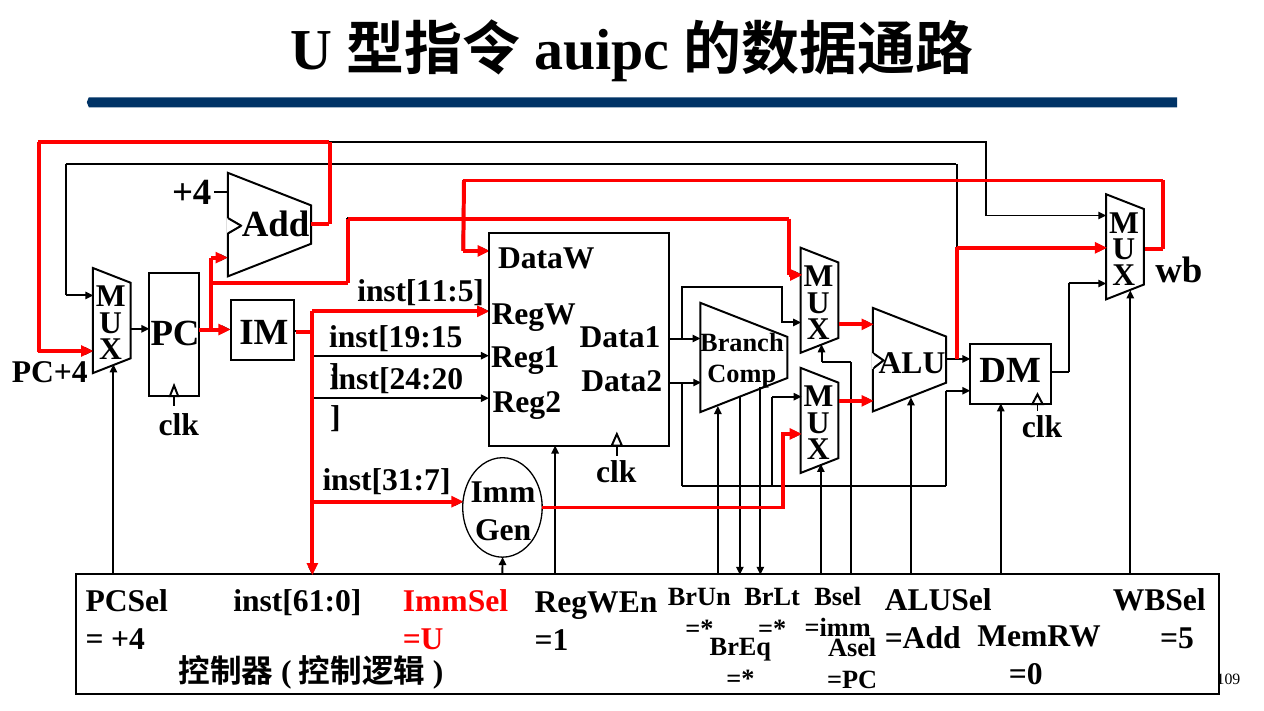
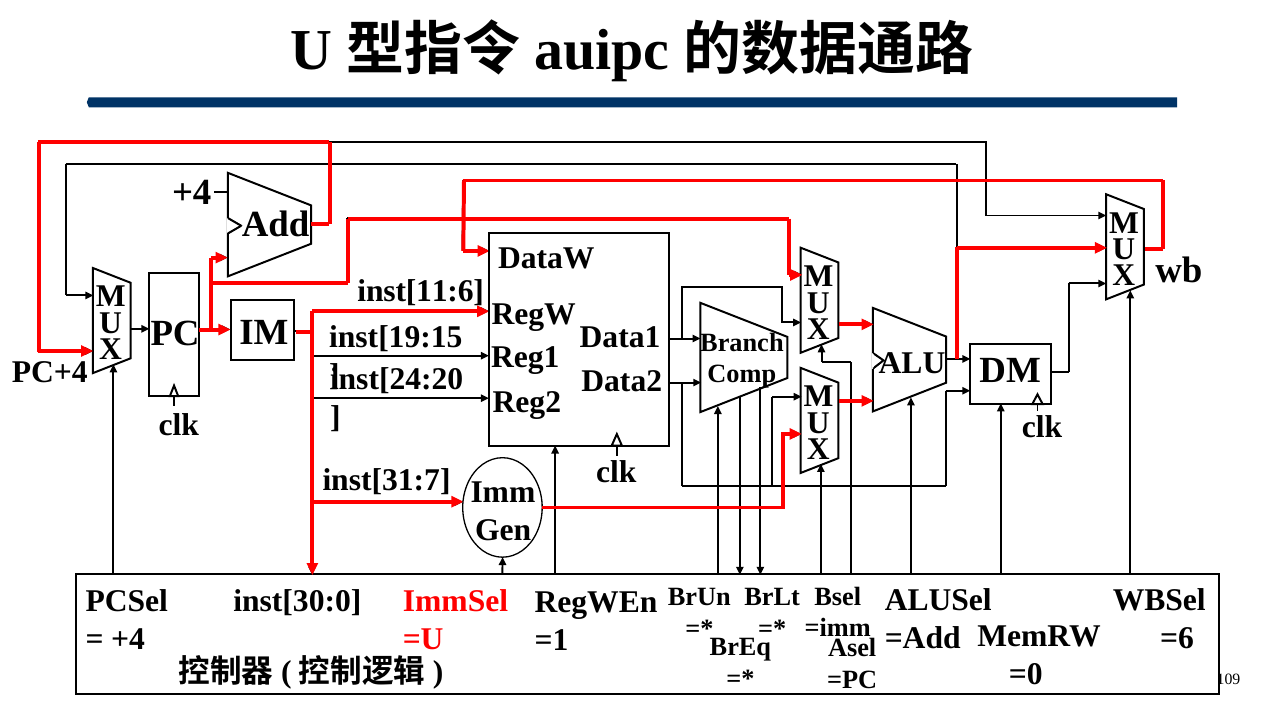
inst[11:5: inst[11:5 -> inst[11:6
inst[61:0: inst[61:0 -> inst[30:0
=5: =5 -> =6
